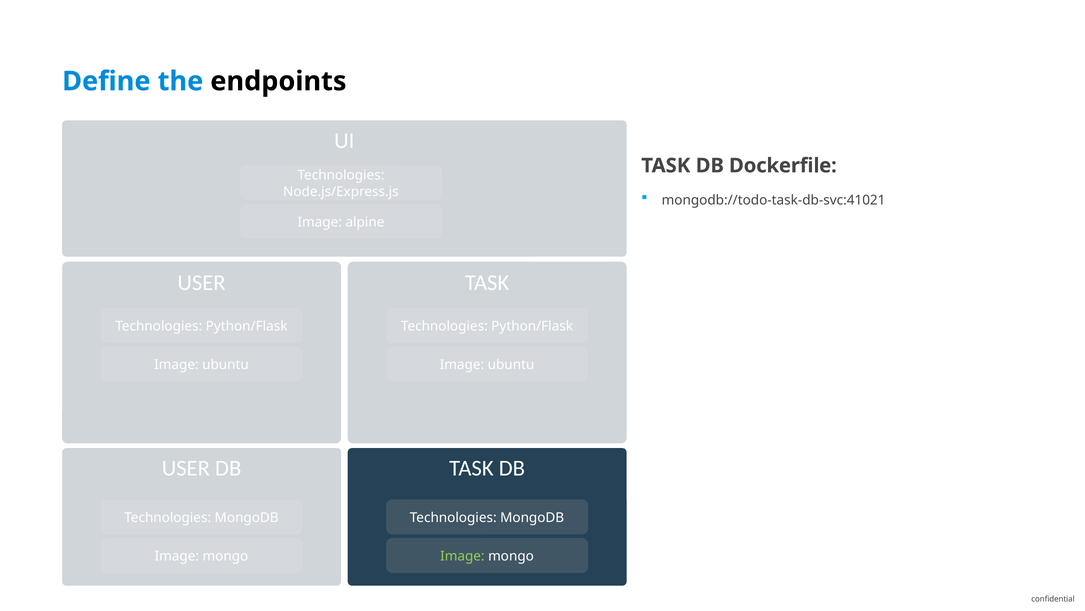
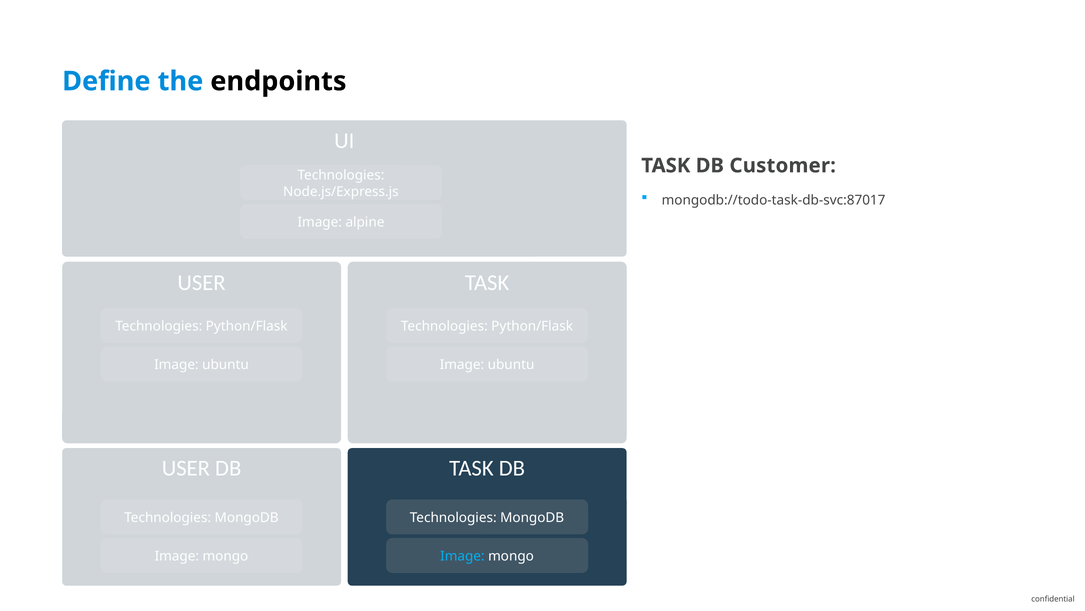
Dockerfile: Dockerfile -> Customer
mongodb://todo-task-db-svc:41021: mongodb://todo-task-db-svc:41021 -> mongodb://todo-task-db-svc:87017
Image at (462, 556) colour: light green -> light blue
